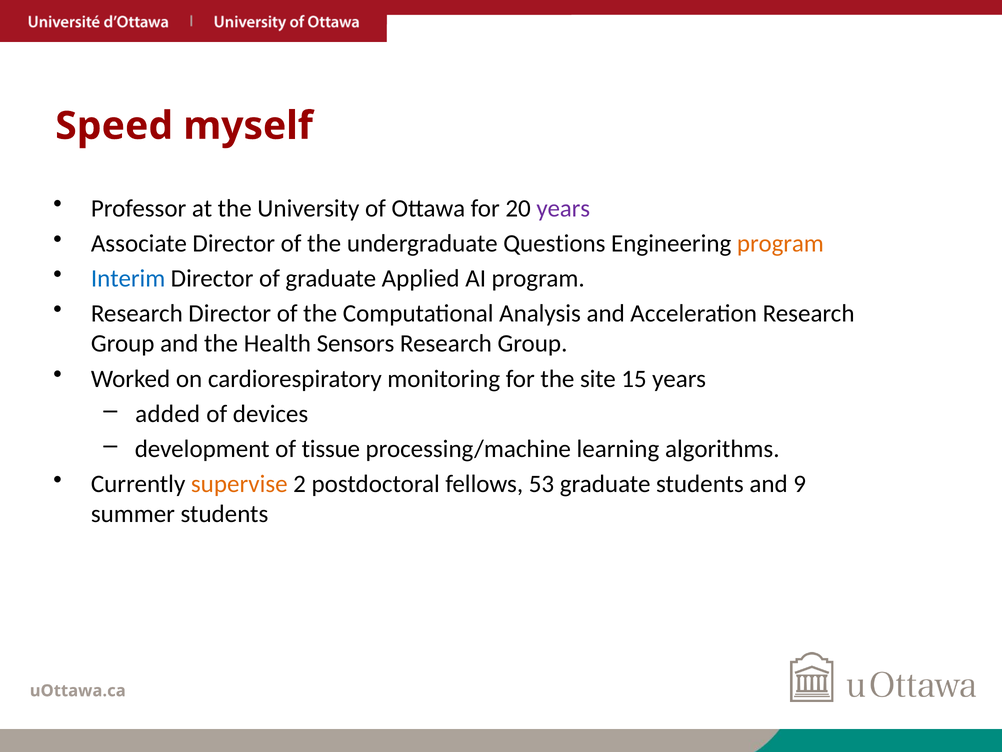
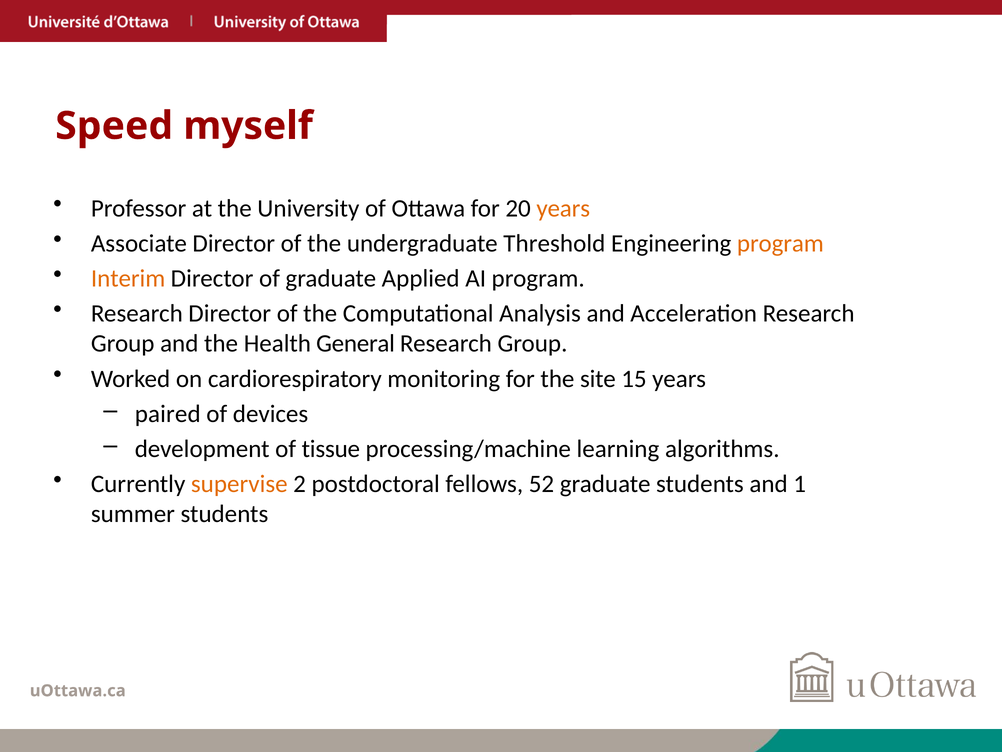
years at (563, 208) colour: purple -> orange
Questions: Questions -> Threshold
Interim colour: blue -> orange
Sensors: Sensors -> General
added: added -> paired
53: 53 -> 52
9: 9 -> 1
